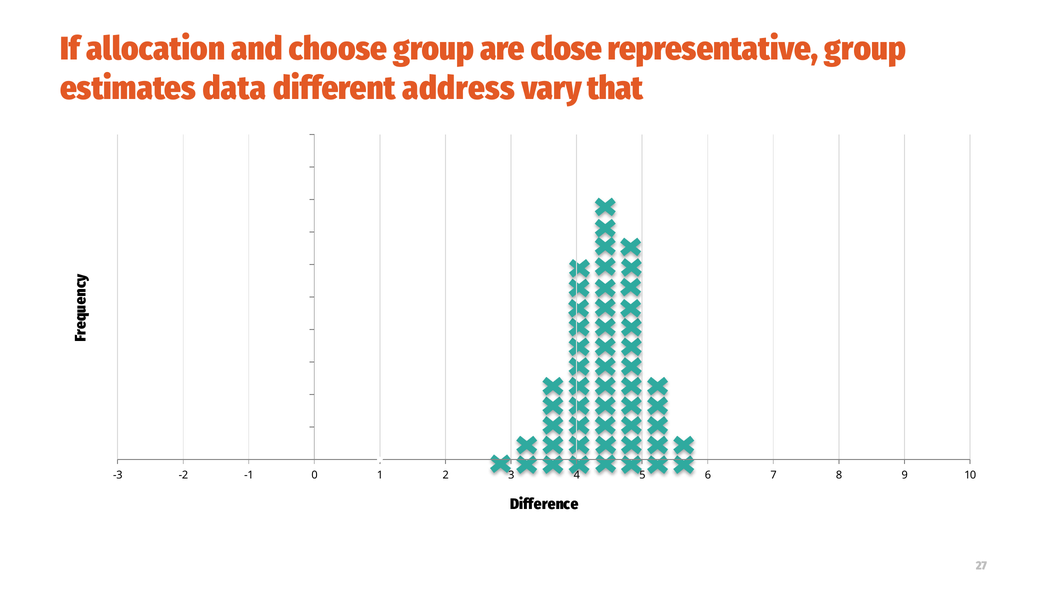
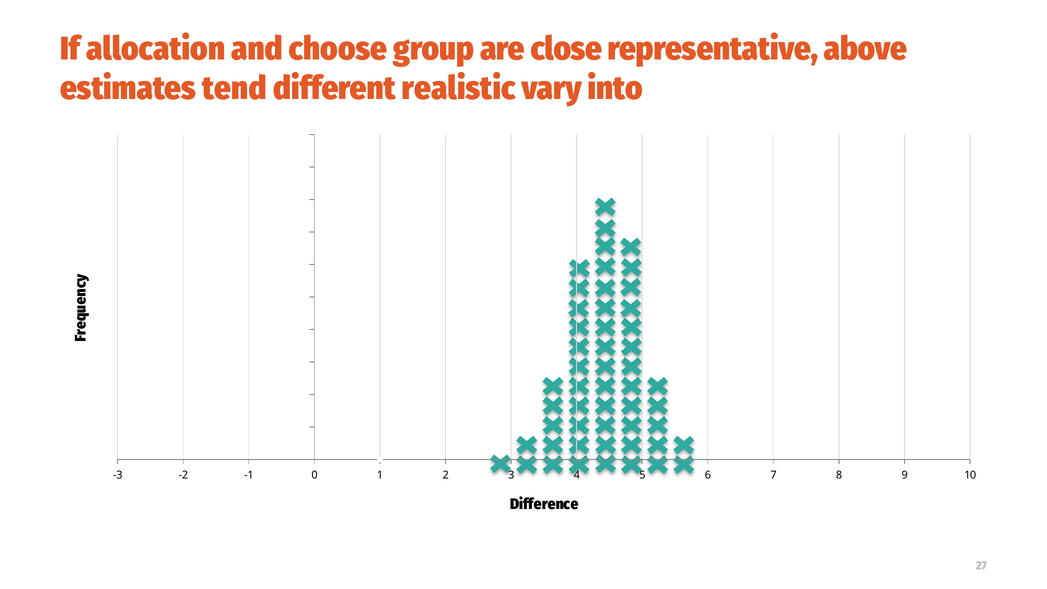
representative group: group -> above
data: data -> tend
address: address -> realistic
that: that -> into
